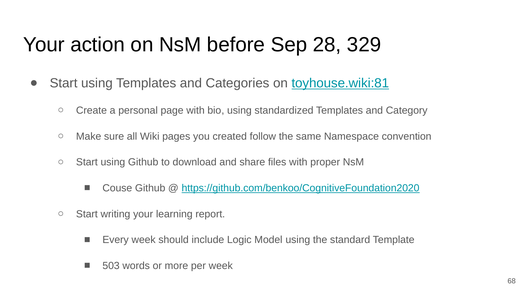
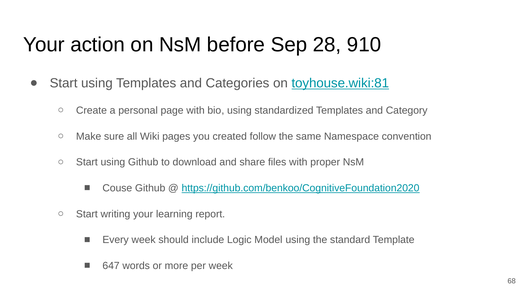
329: 329 -> 910
503: 503 -> 647
